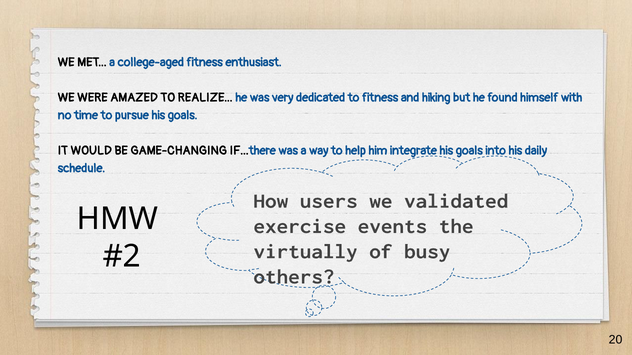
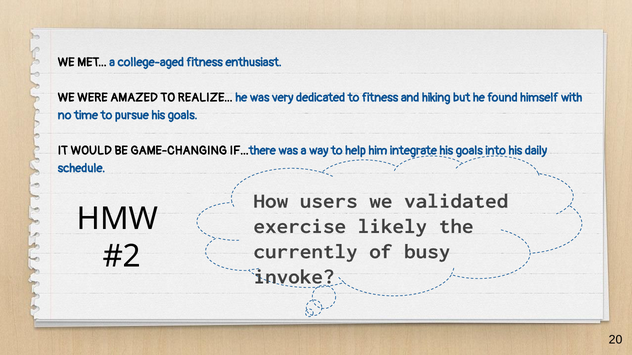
events: events -> likely
virtually: virtually -> currently
others: others -> invoke
